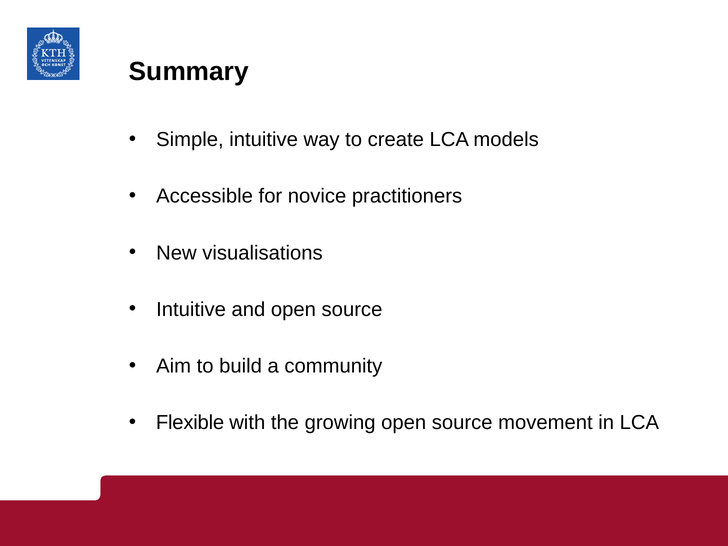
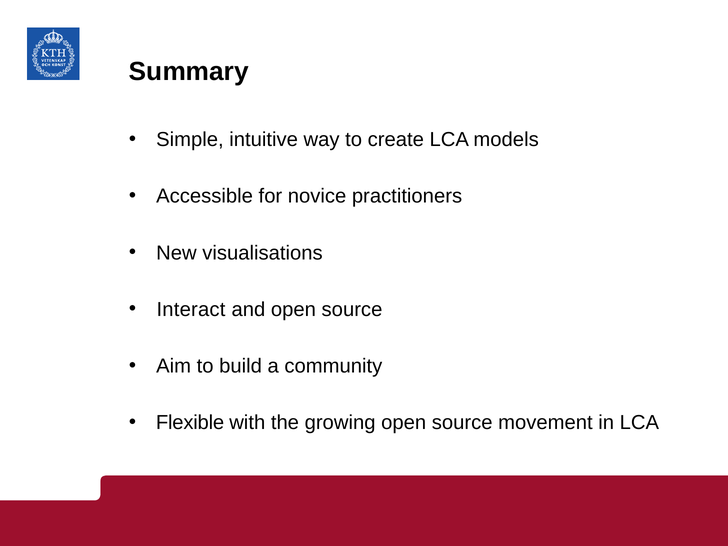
Intuitive at (191, 309): Intuitive -> Interact
